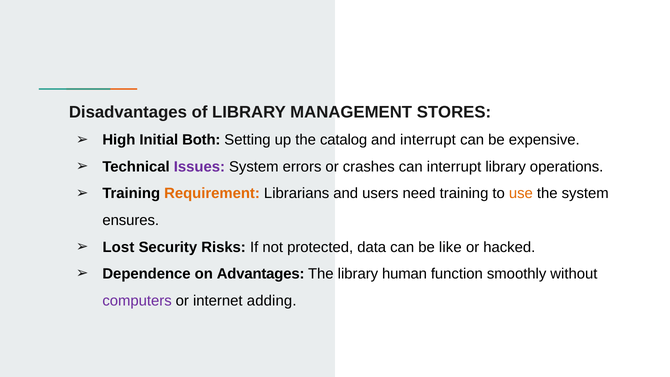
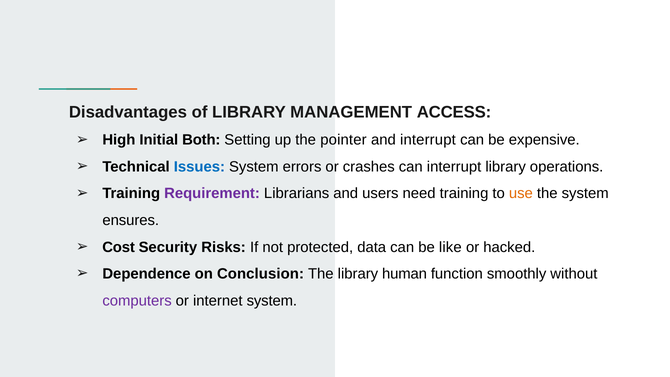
STORES: STORES -> ACCESS
catalog: catalog -> pointer
Issues colour: purple -> blue
Requirement colour: orange -> purple
Lost: Lost -> Cost
Advantages: Advantages -> Conclusion
internet adding: adding -> system
